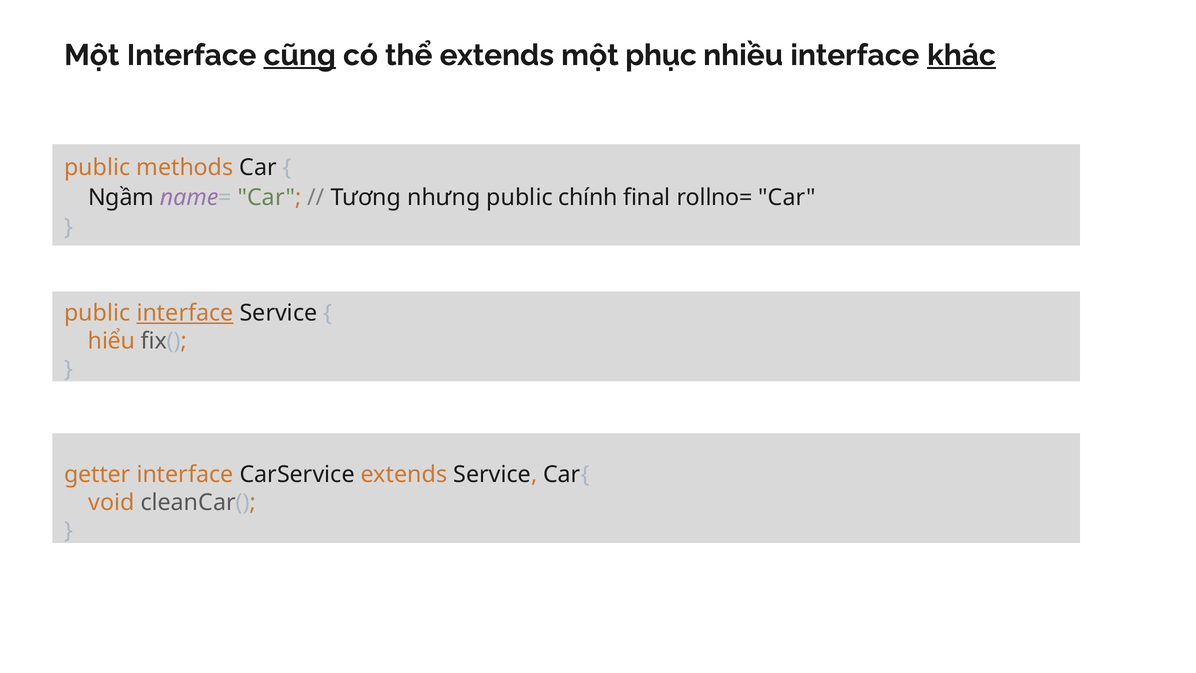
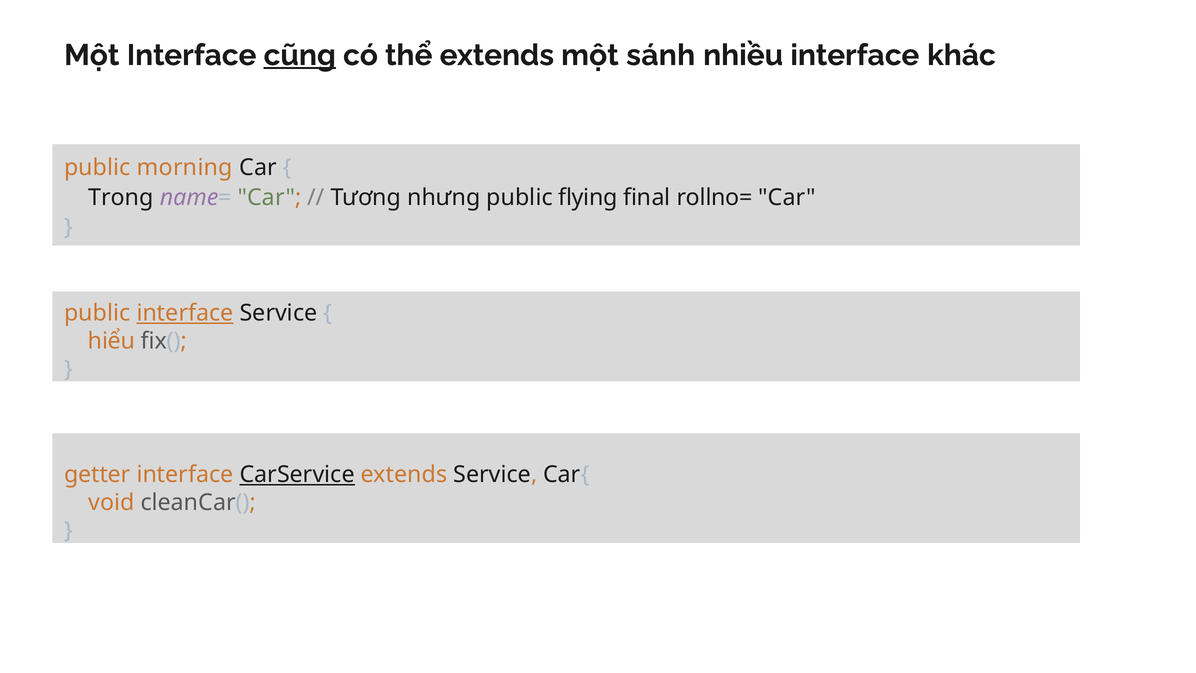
phục: phục -> sánh
khác underline: present -> none
methods: methods -> morning
Ngầm: Ngầm -> Trong
chính: chính -> flying
CarService underline: none -> present
